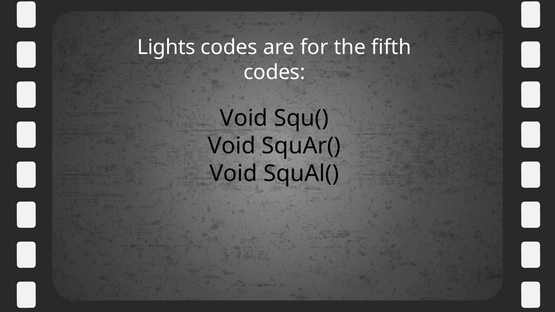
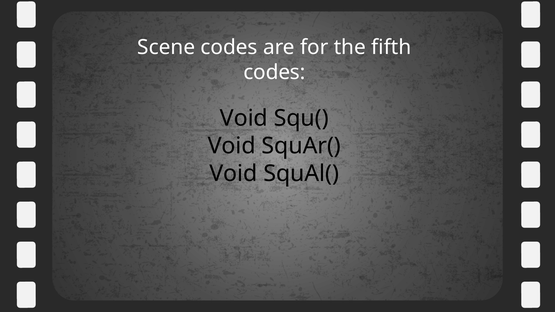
Lights: Lights -> Scene
